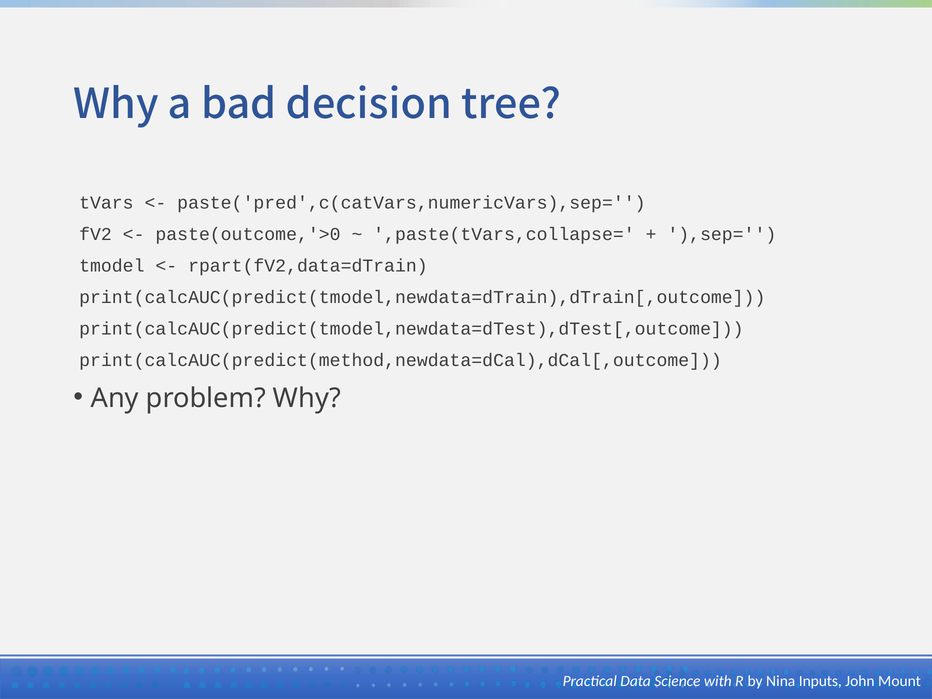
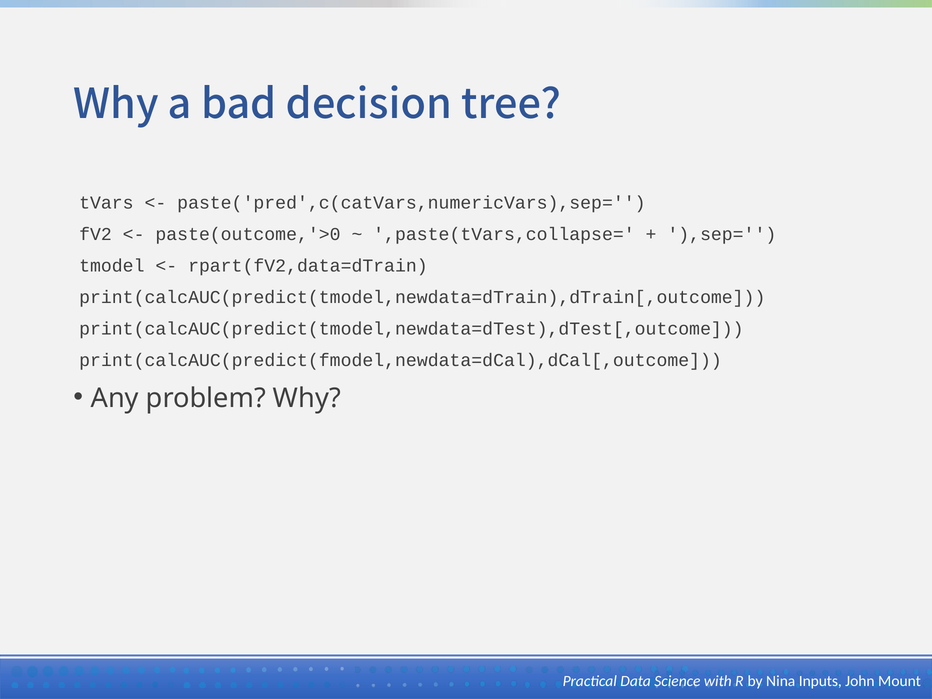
print(calcAUC(predict(method,newdata=dCal),dCal[,outcome: print(calcAUC(predict(method,newdata=dCal),dCal[,outcome -> print(calcAUC(predict(fmodel,newdata=dCal),dCal[,outcome
